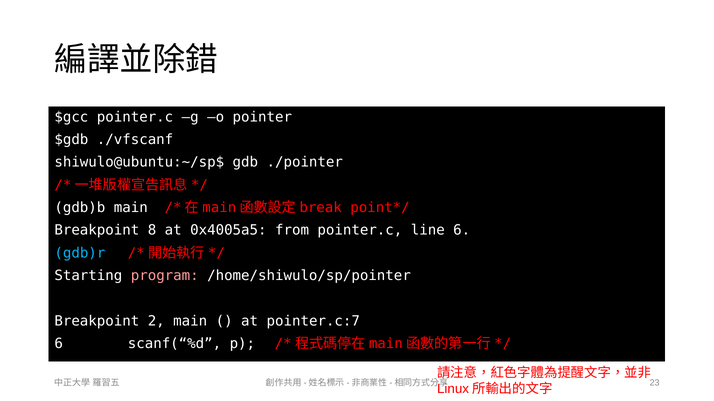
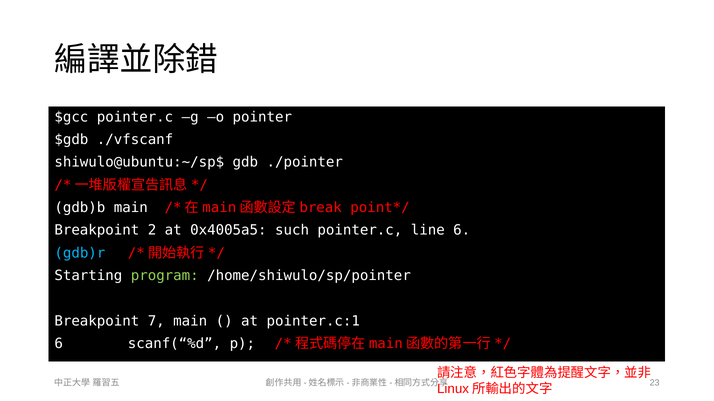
8: 8 -> 2
from: from -> such
program colour: pink -> light green
2: 2 -> 7
pointer.c:7: pointer.c:7 -> pointer.c:1
